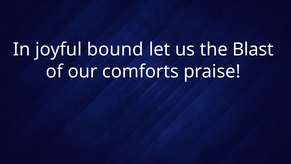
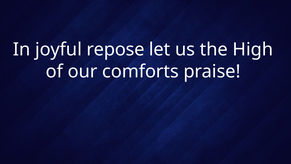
bound: bound -> repose
Blast: Blast -> High
